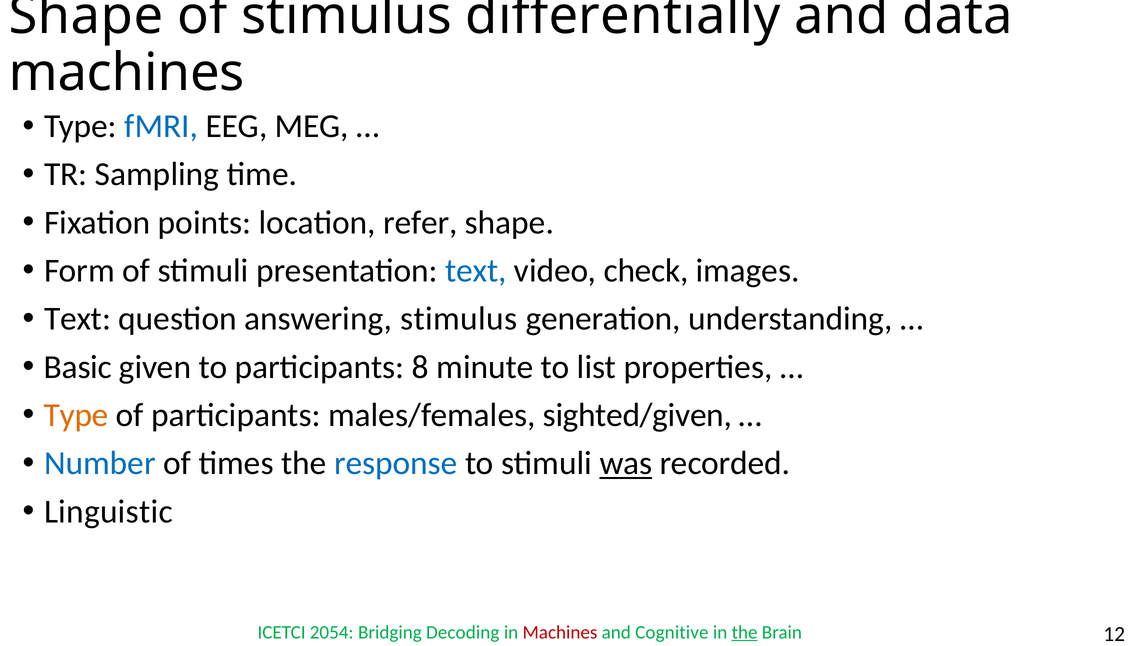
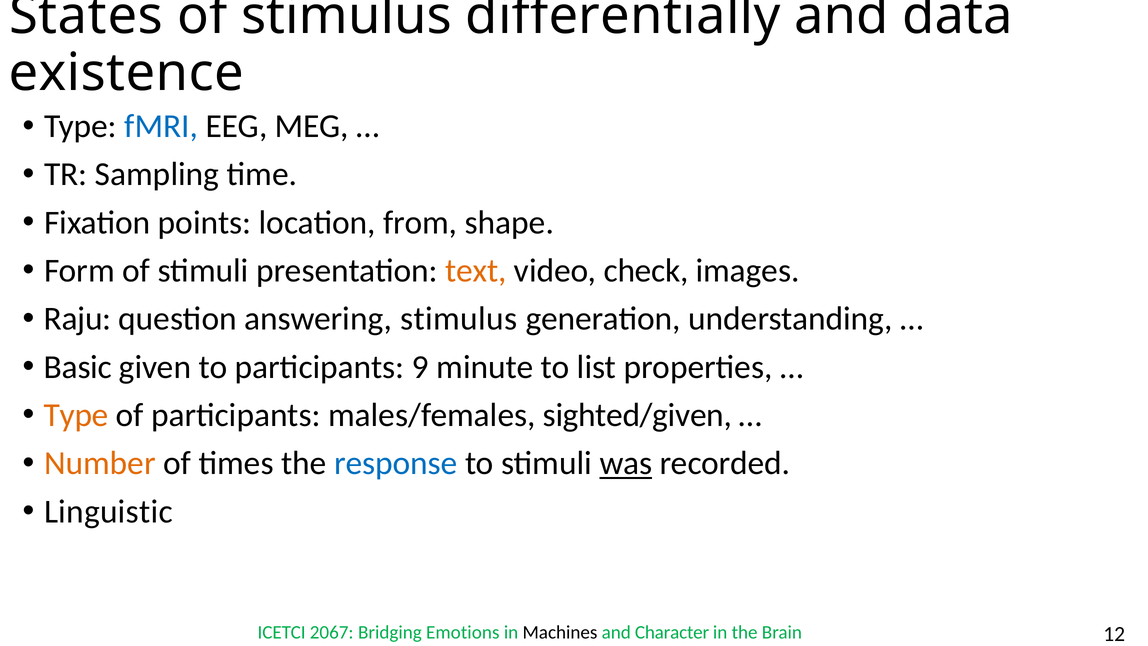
Shape at (86, 16): Shape -> States
machines at (127, 73): machines -> existence
refer: refer -> from
text at (476, 271) colour: blue -> orange
Text at (77, 319): Text -> Raju
8: 8 -> 9
Number colour: blue -> orange
2054: 2054 -> 2067
Decoding: Decoding -> Emotions
Machines at (560, 632) colour: red -> black
Cognitive: Cognitive -> Character
the at (745, 632) underline: present -> none
